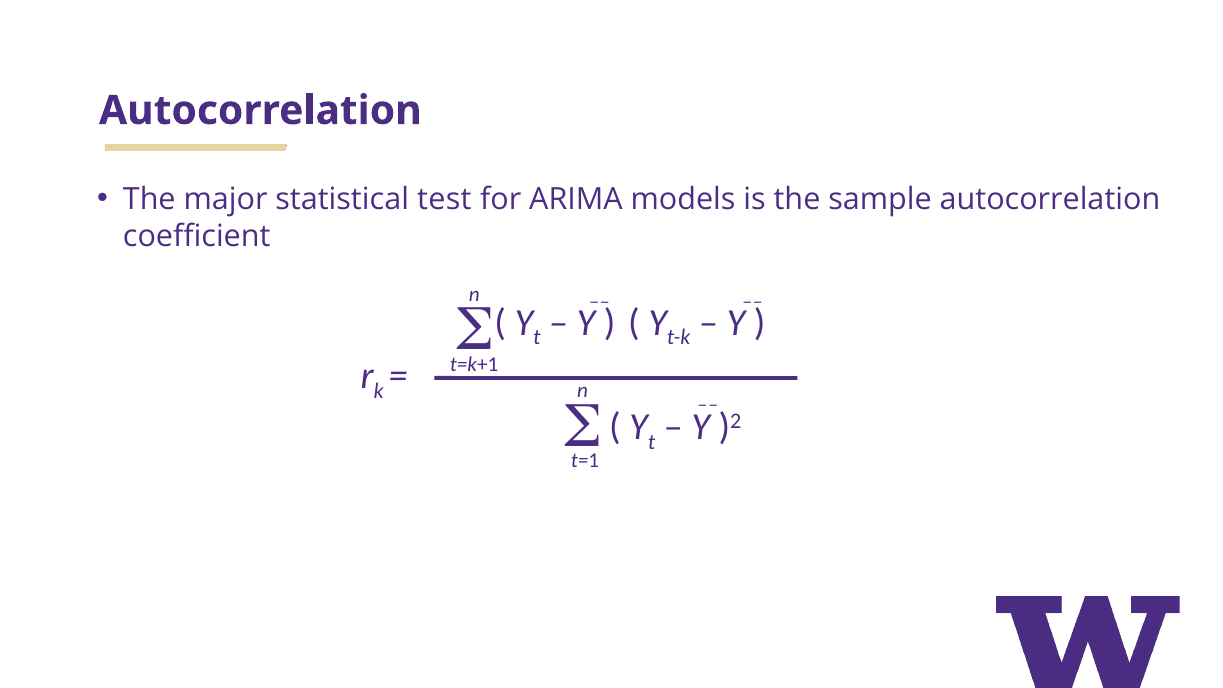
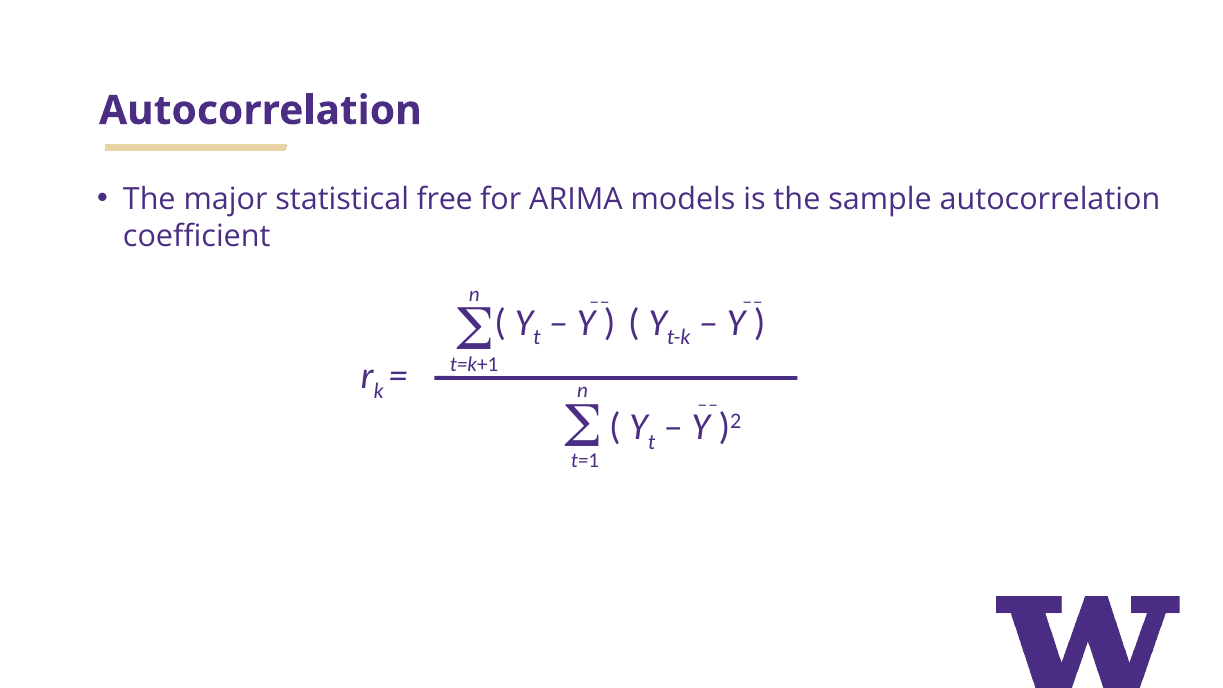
test: test -> free
